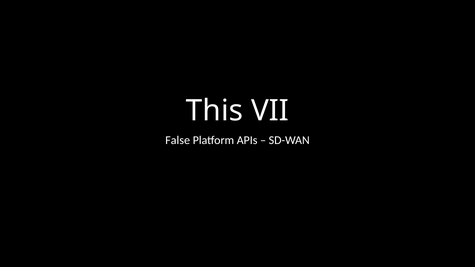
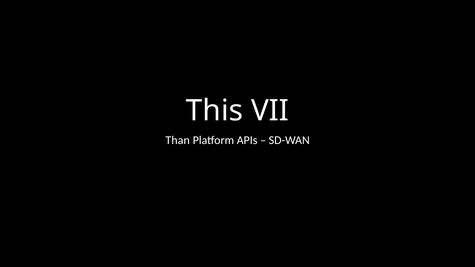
False: False -> Than
